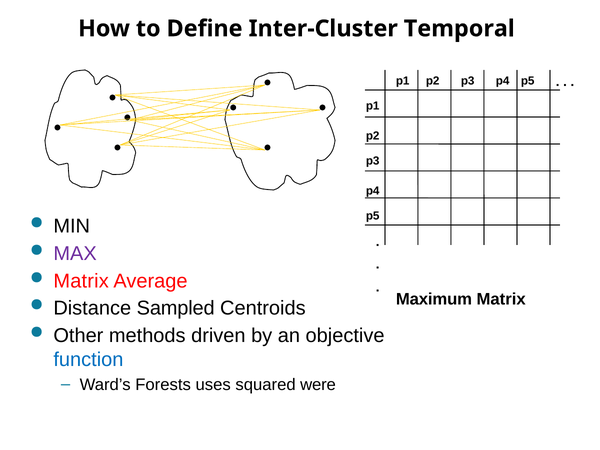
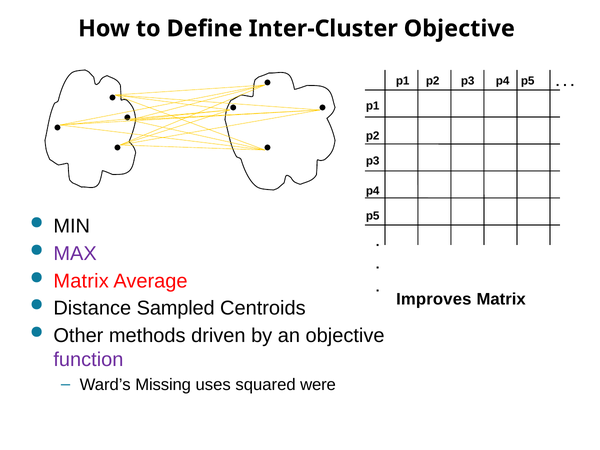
Inter-Cluster Temporal: Temporal -> Objective
Maximum: Maximum -> Improves
function colour: blue -> purple
Forests: Forests -> Missing
